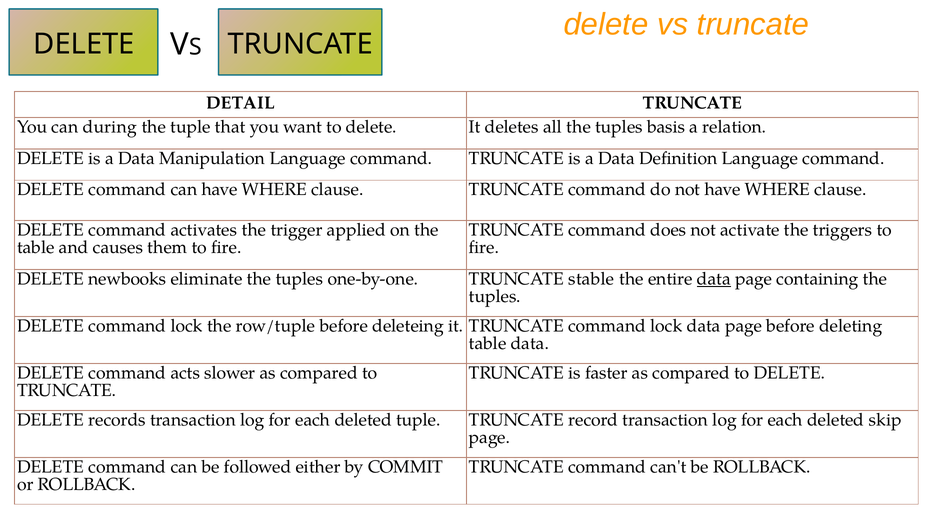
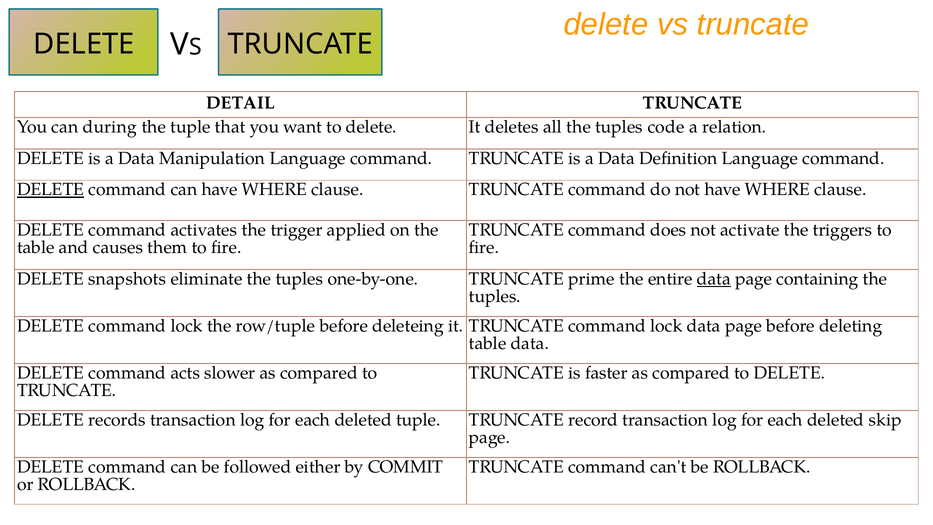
basis: basis -> code
DELETE at (51, 190) underline: none -> present
newbooks: newbooks -> snapshots
stable: stable -> prime
